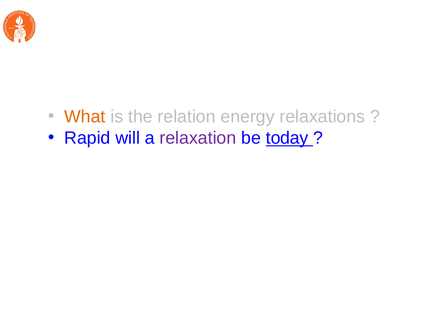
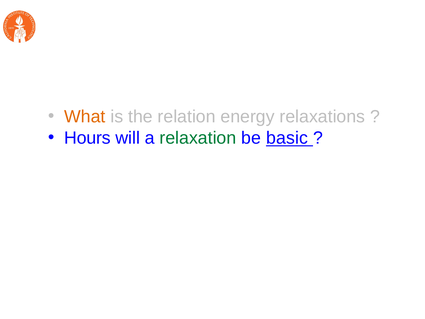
Rapid: Rapid -> Hours
relaxation colour: purple -> green
today: today -> basic
